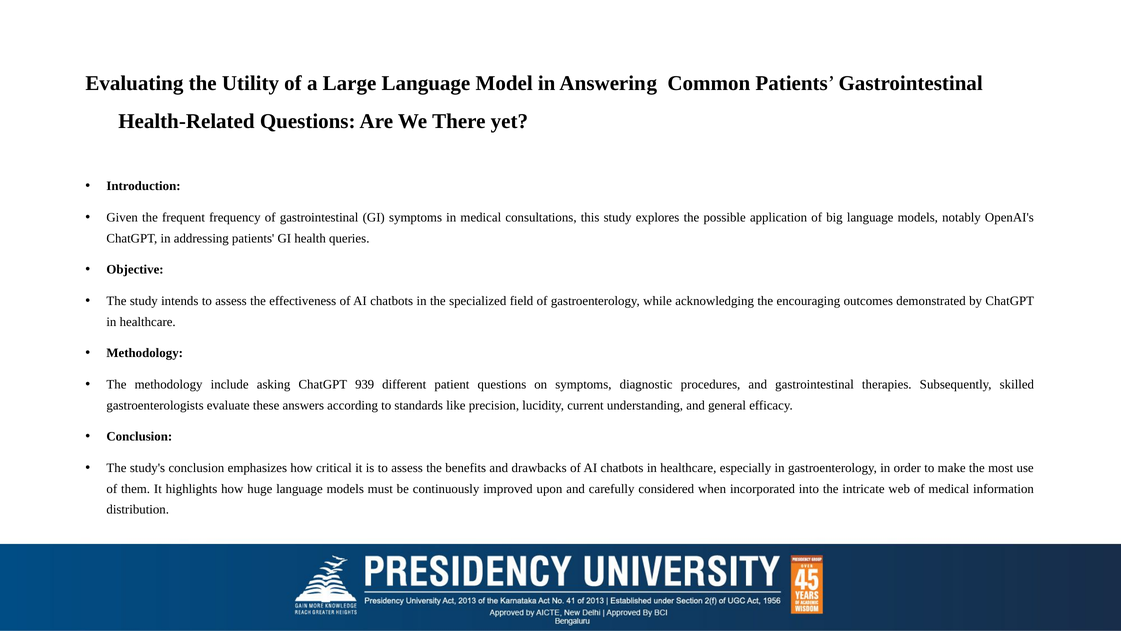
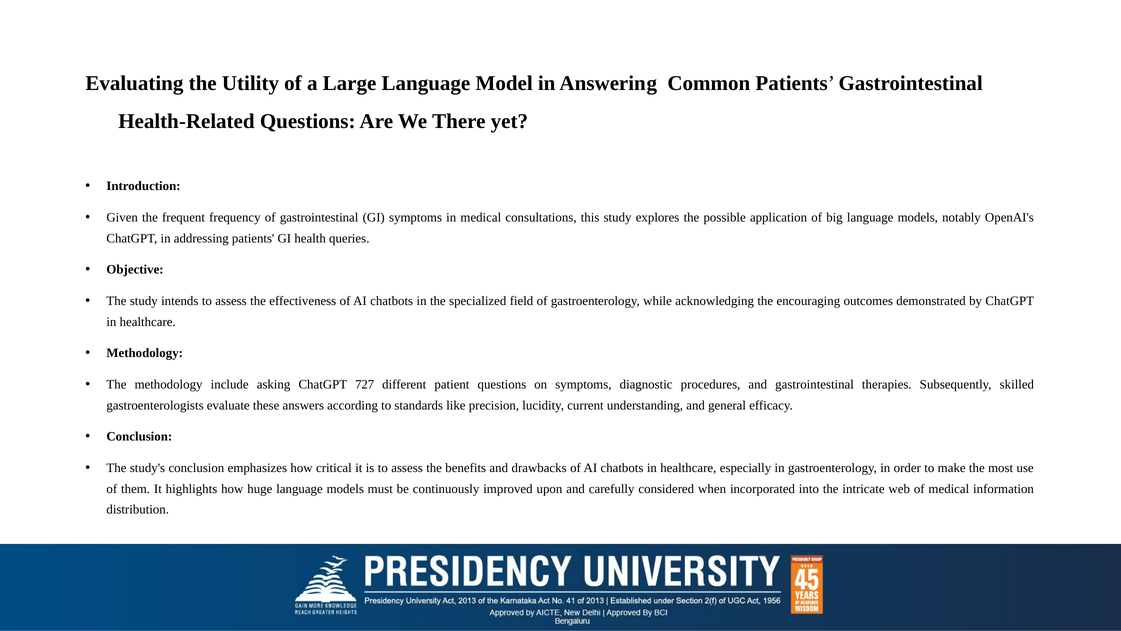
939: 939 -> 727
